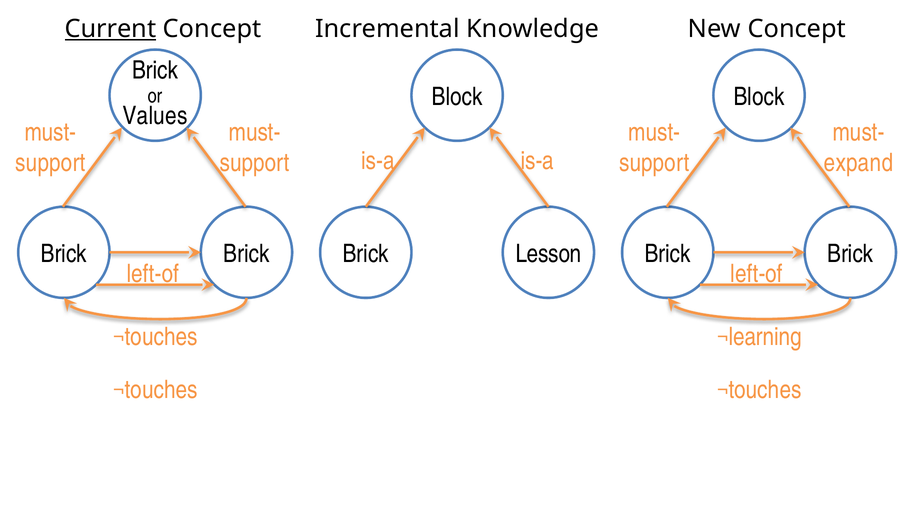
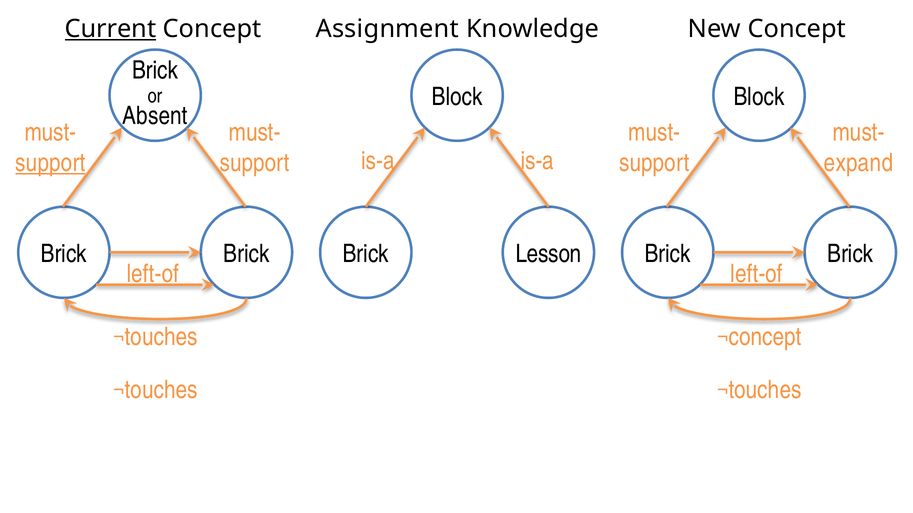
Incremental: Incremental -> Assignment
Values: Values -> Absent
support at (50, 163) underline: none -> present
¬learning: ¬learning -> ¬concept
